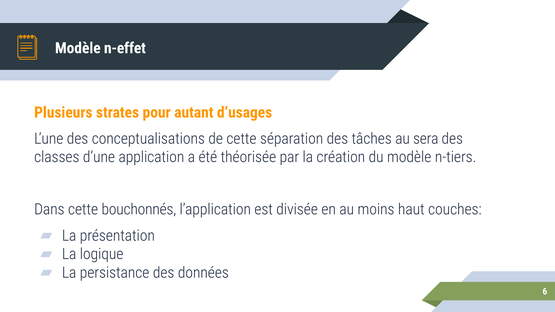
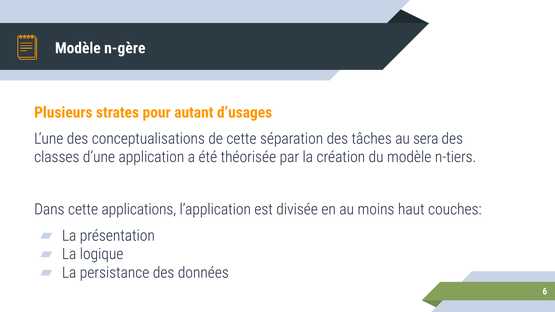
n-effet: n-effet -> n-gère
bouchonnés: bouchonnés -> applications
